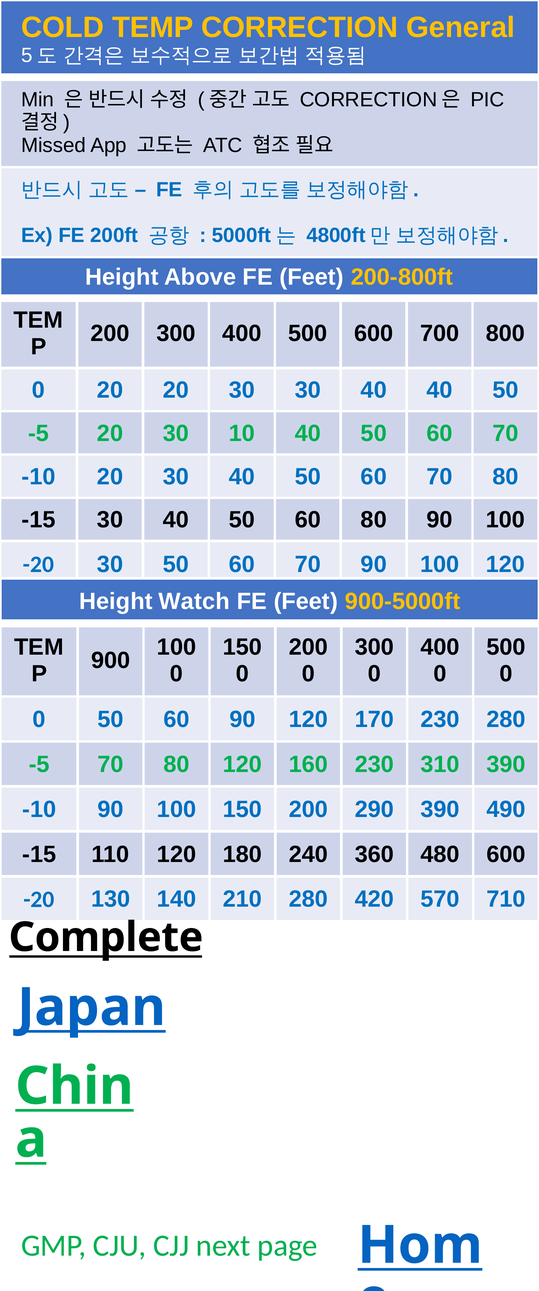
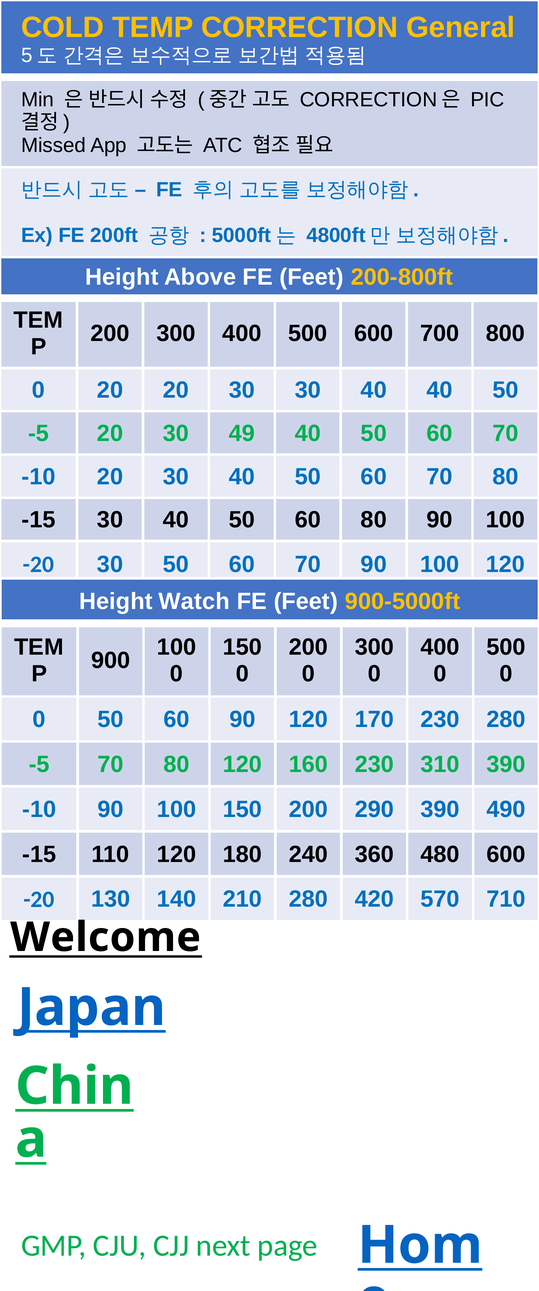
10: 10 -> 49
Complete: Complete -> Welcome
